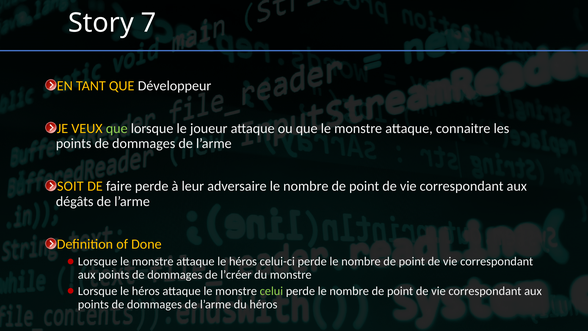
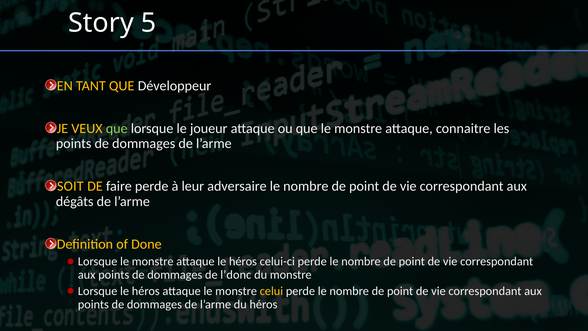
7: 7 -> 5
l’créer: l’créer -> l’donc
celui colour: light green -> yellow
